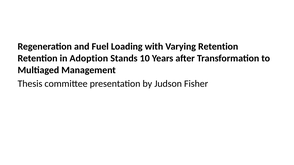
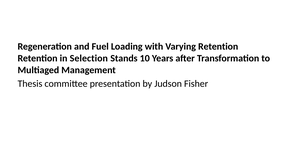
Adoption: Adoption -> Selection
